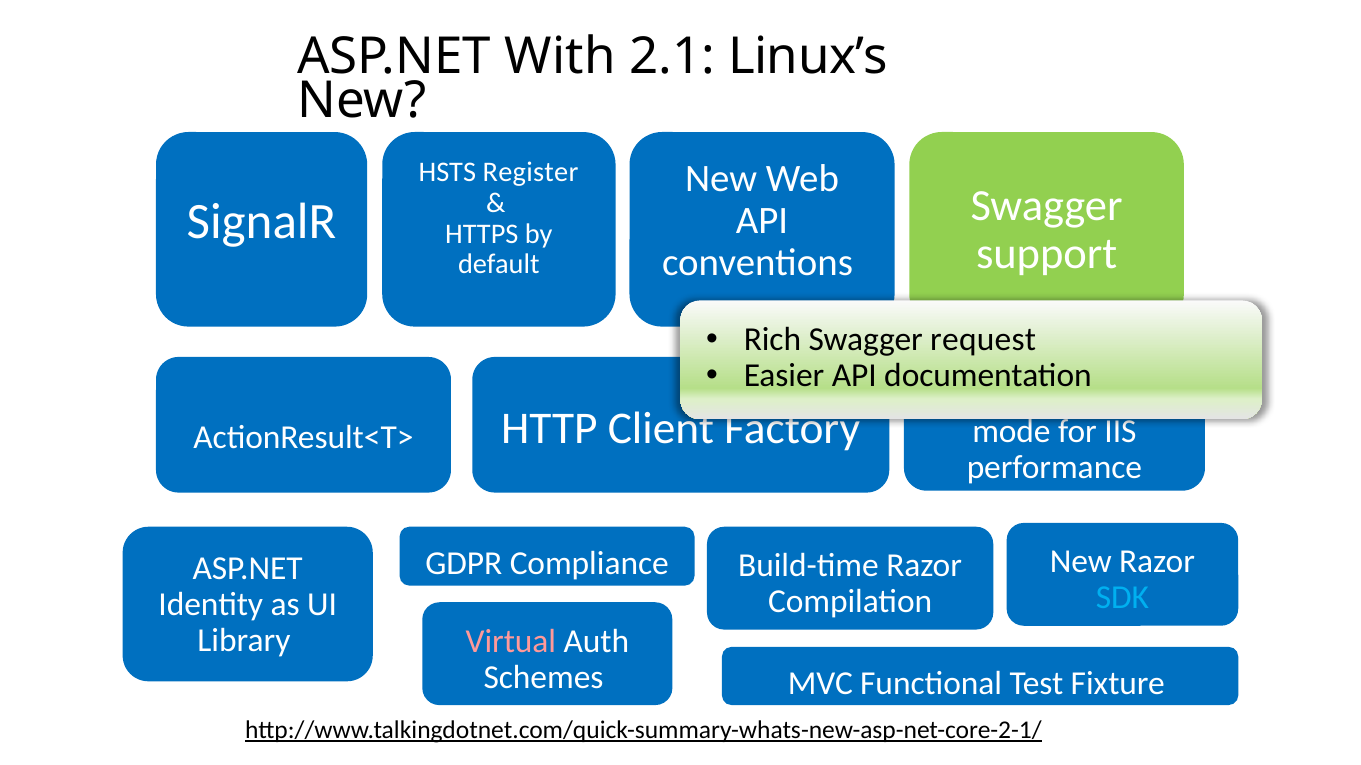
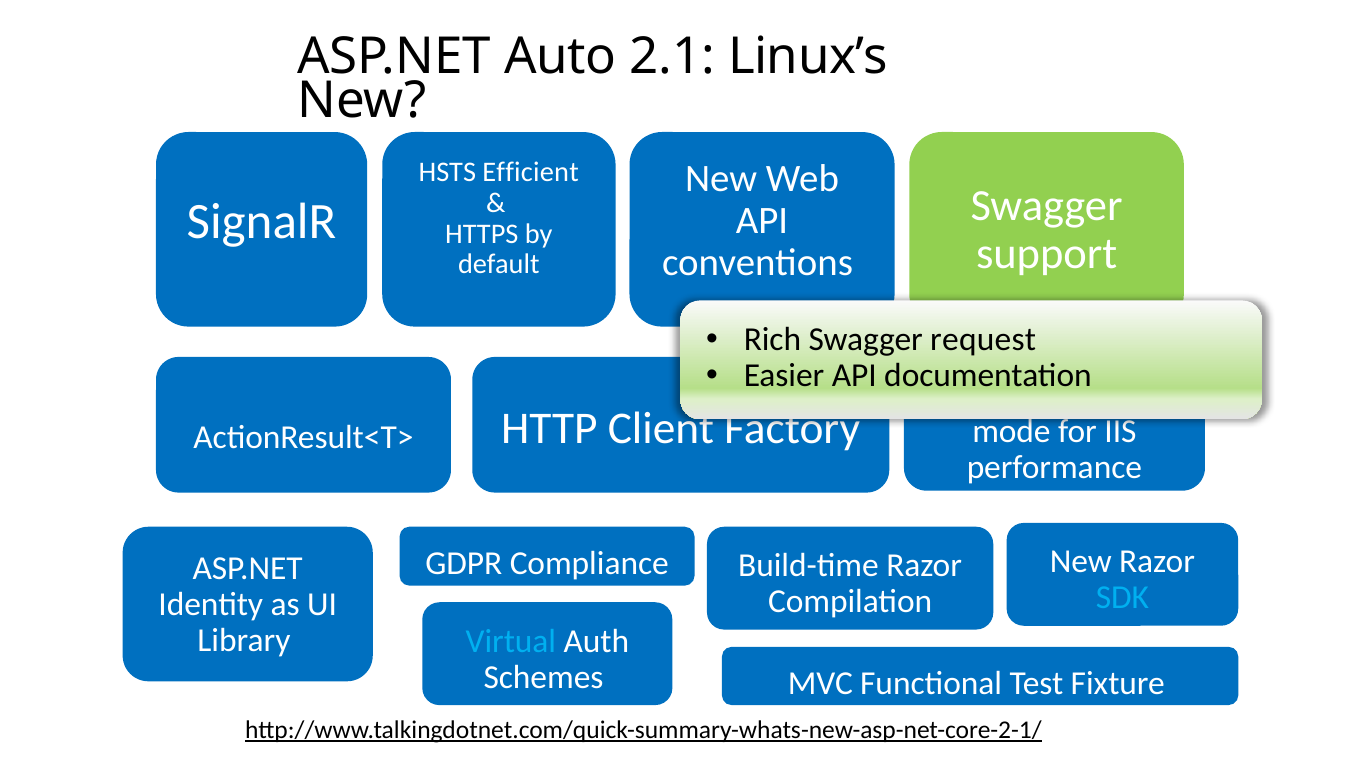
With: With -> Auto
Register: Register -> Efficient
Virtual colour: pink -> light blue
